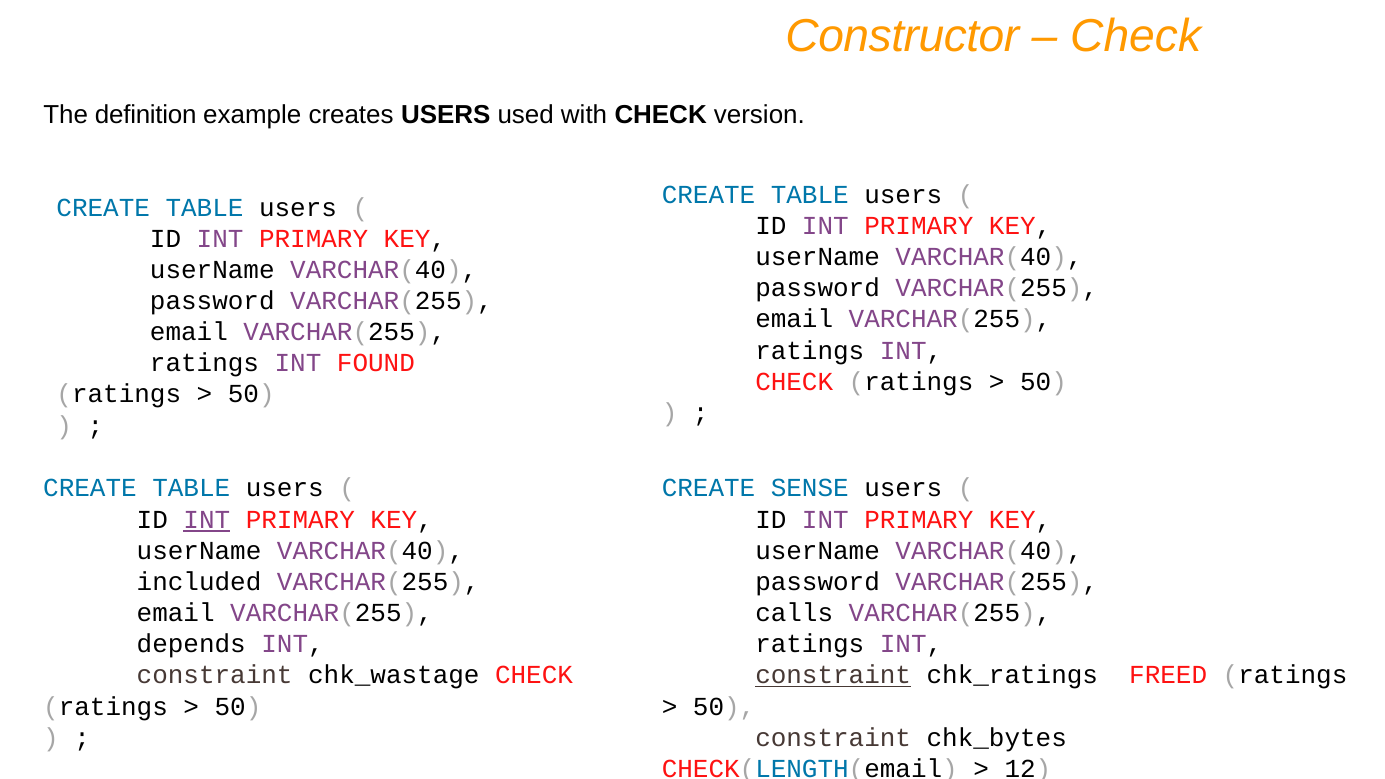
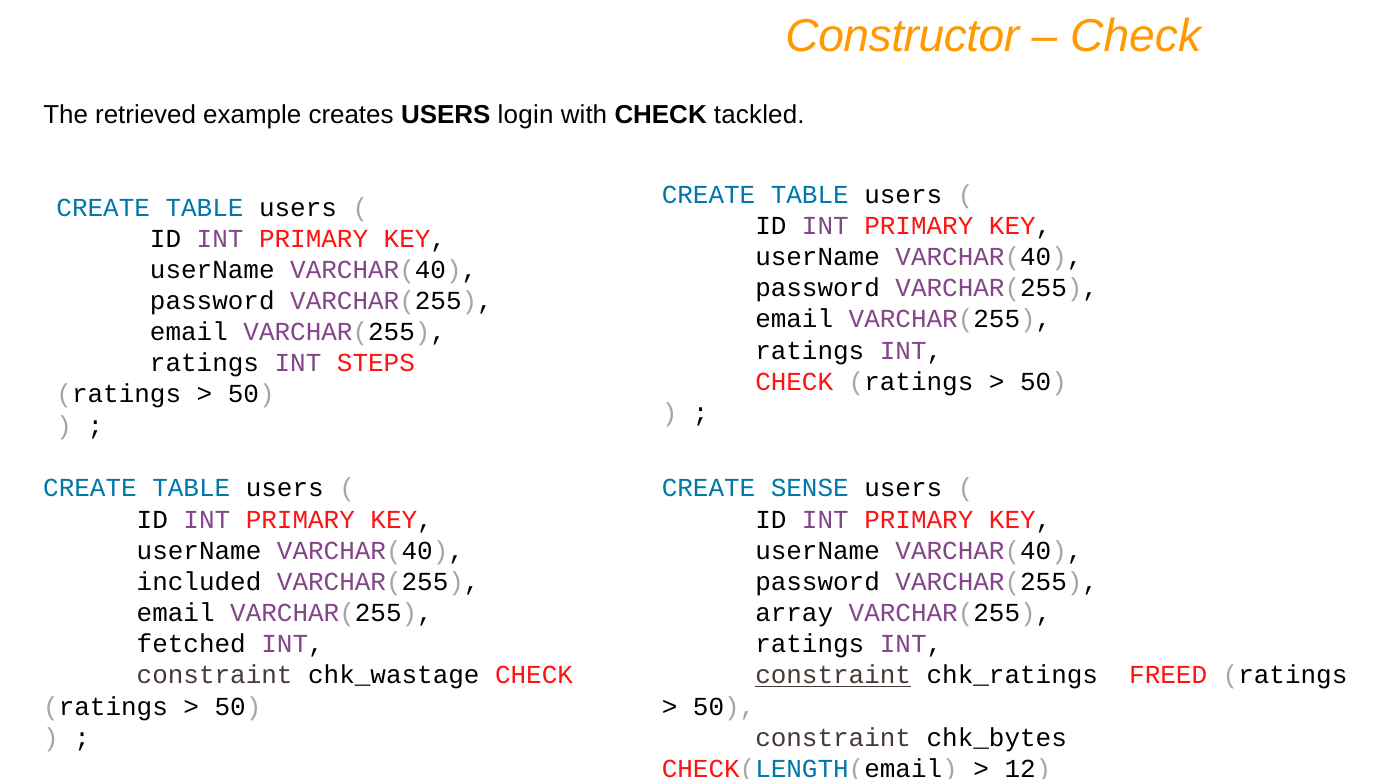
definition: definition -> retrieved
used: used -> login
version: version -> tackled
FOUND: FOUND -> STEPS
INT at (207, 520) underline: present -> none
calls: calls -> array
depends: depends -> fetched
